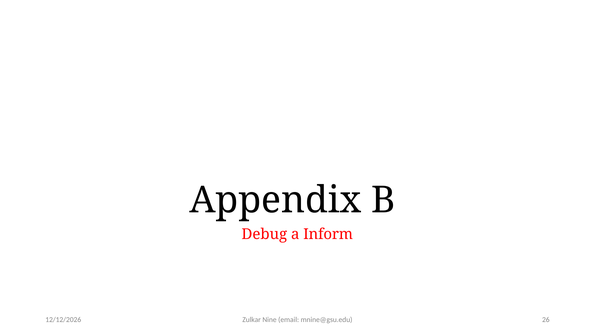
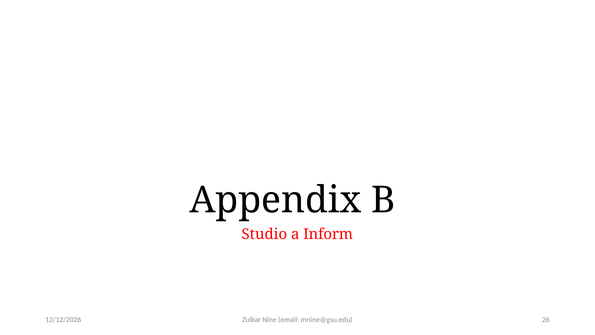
Debug: Debug -> Studio
